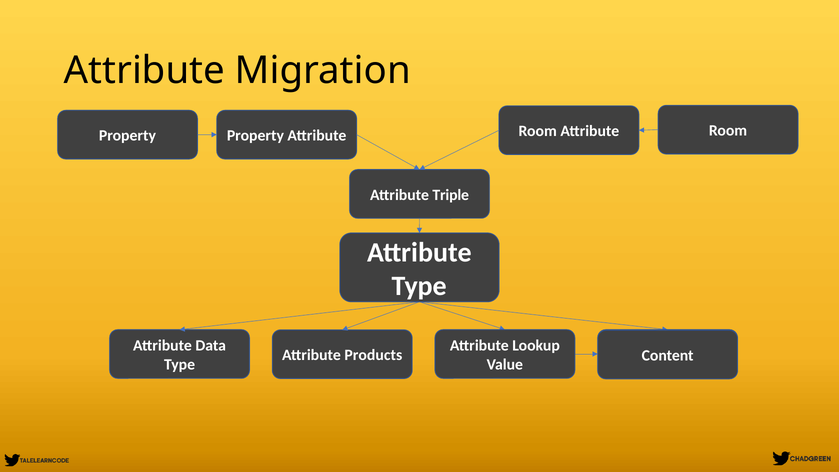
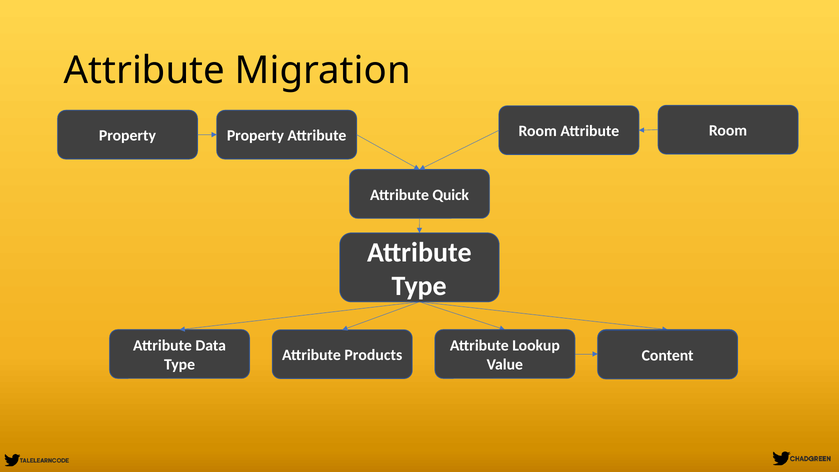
Triple: Triple -> Quick
